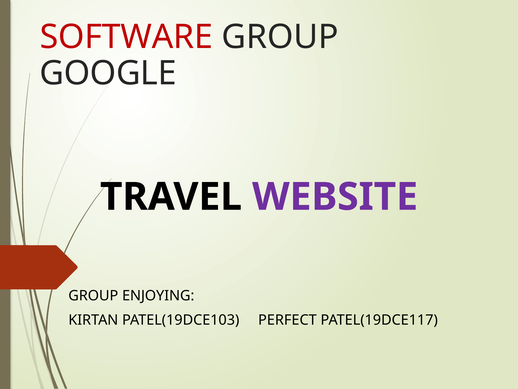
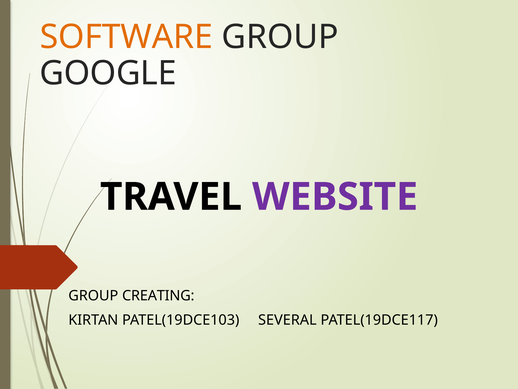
SOFTWARE colour: red -> orange
ENJOYING: ENJOYING -> CREATING
PERFECT: PERFECT -> SEVERAL
